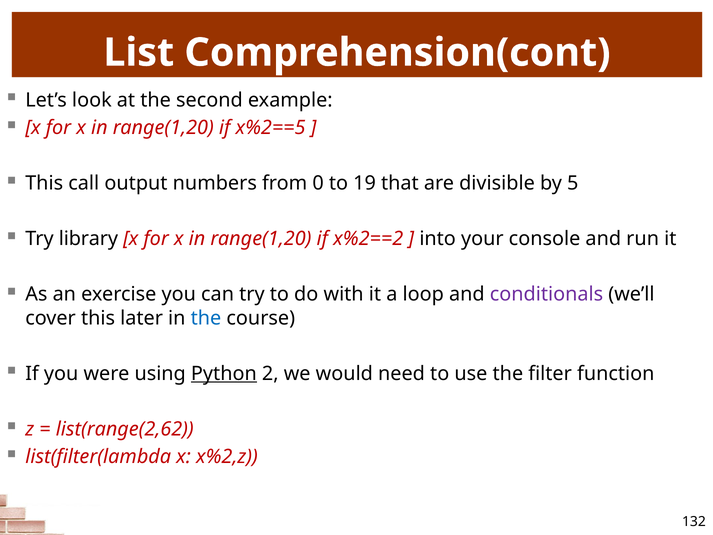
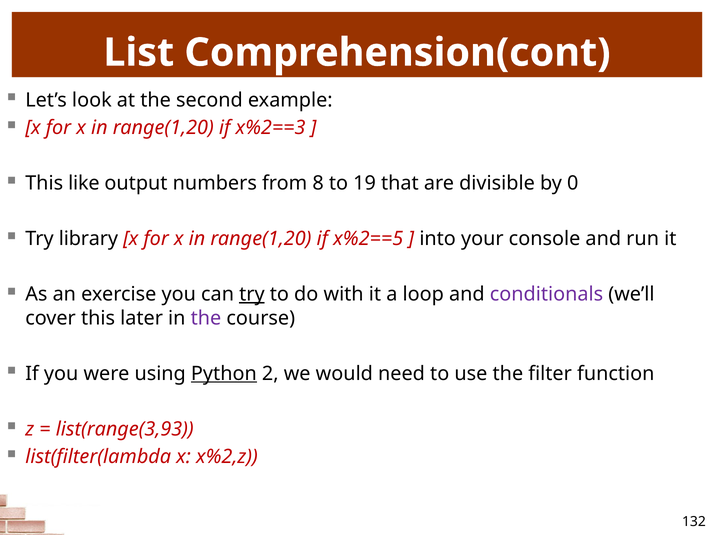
x%2==5: x%2==5 -> x%2==3
call: call -> like
0: 0 -> 8
5: 5 -> 0
x%2==2: x%2==2 -> x%2==5
try at (252, 294) underline: none -> present
the at (206, 318) colour: blue -> purple
list(range(2,62: list(range(2,62 -> list(range(3,93
